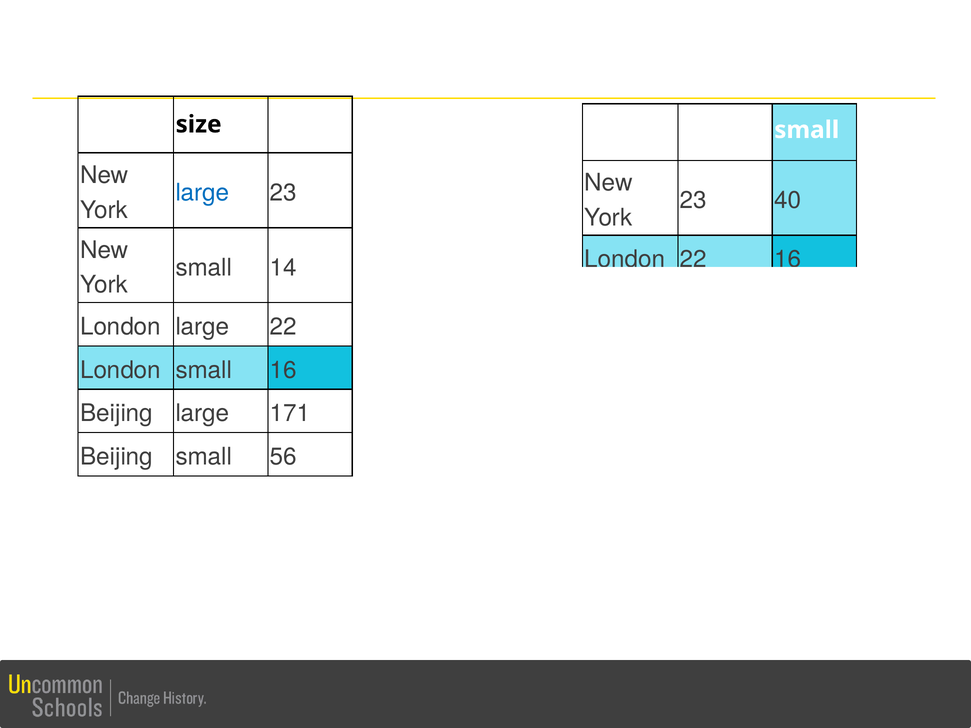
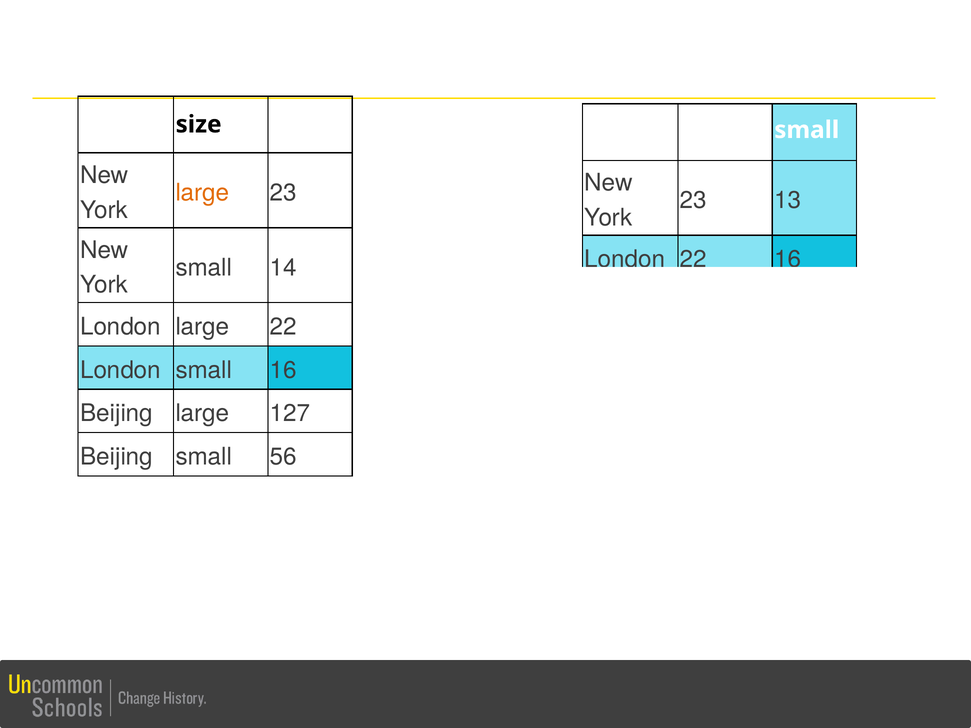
large at (203, 193) colour: blue -> orange
40: 40 -> 13
171: 171 -> 127
